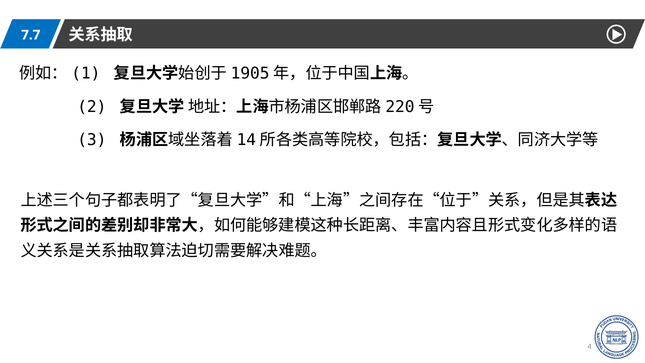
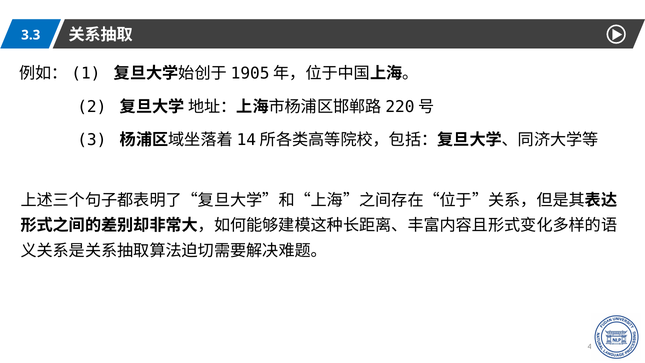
7.7: 7.7 -> 3.3
